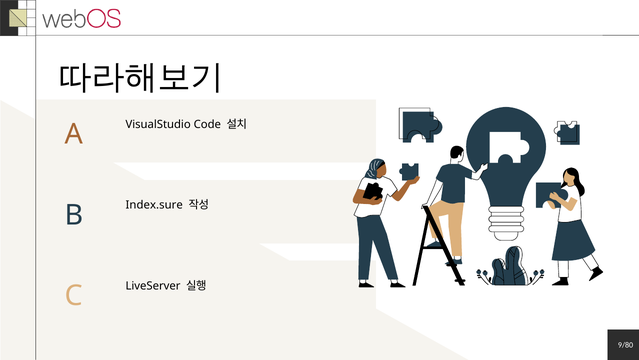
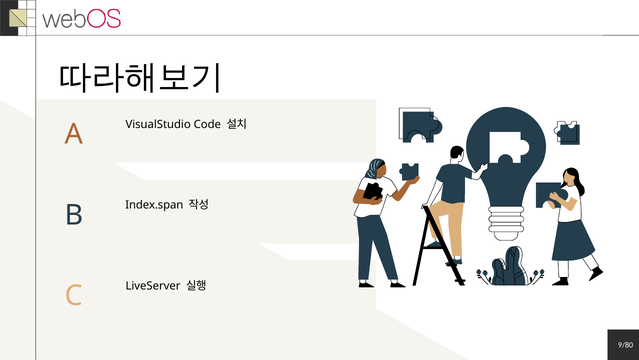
Index.sure: Index.sure -> Index.span
